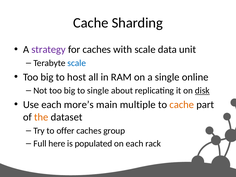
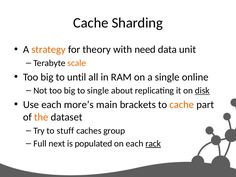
strategy colour: purple -> orange
for caches: caches -> theory
with scale: scale -> need
scale at (77, 63) colour: blue -> orange
host: host -> until
multiple: multiple -> brackets
offer: offer -> stuff
here: here -> next
rack underline: none -> present
